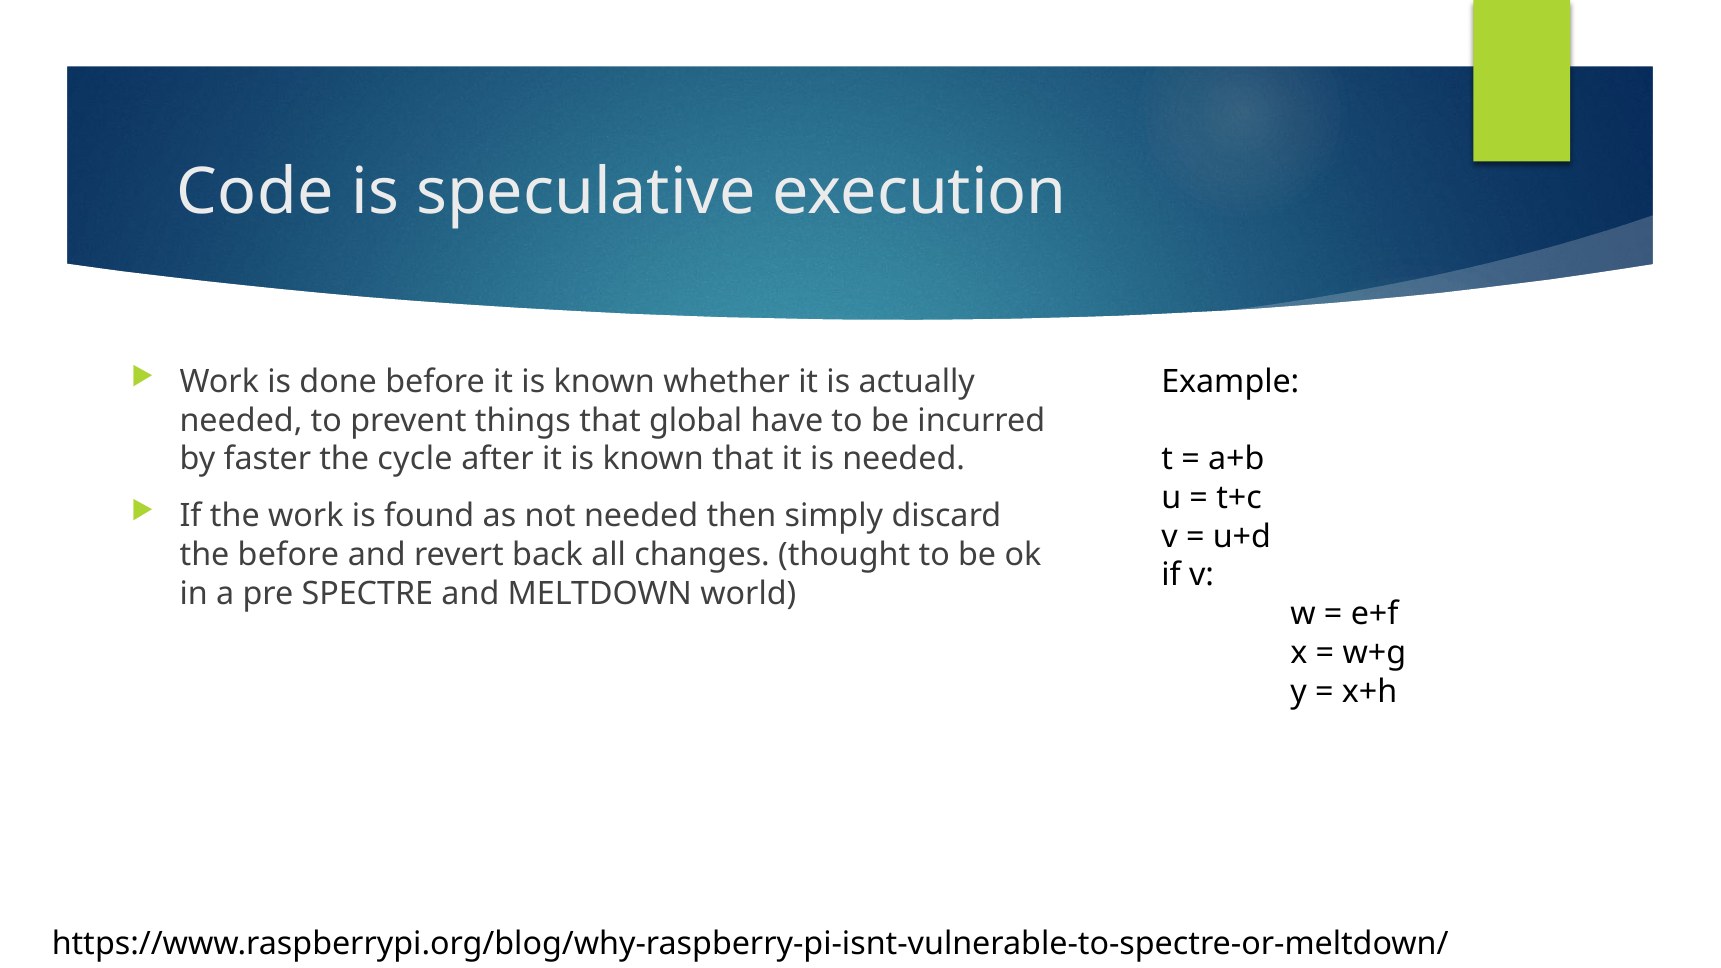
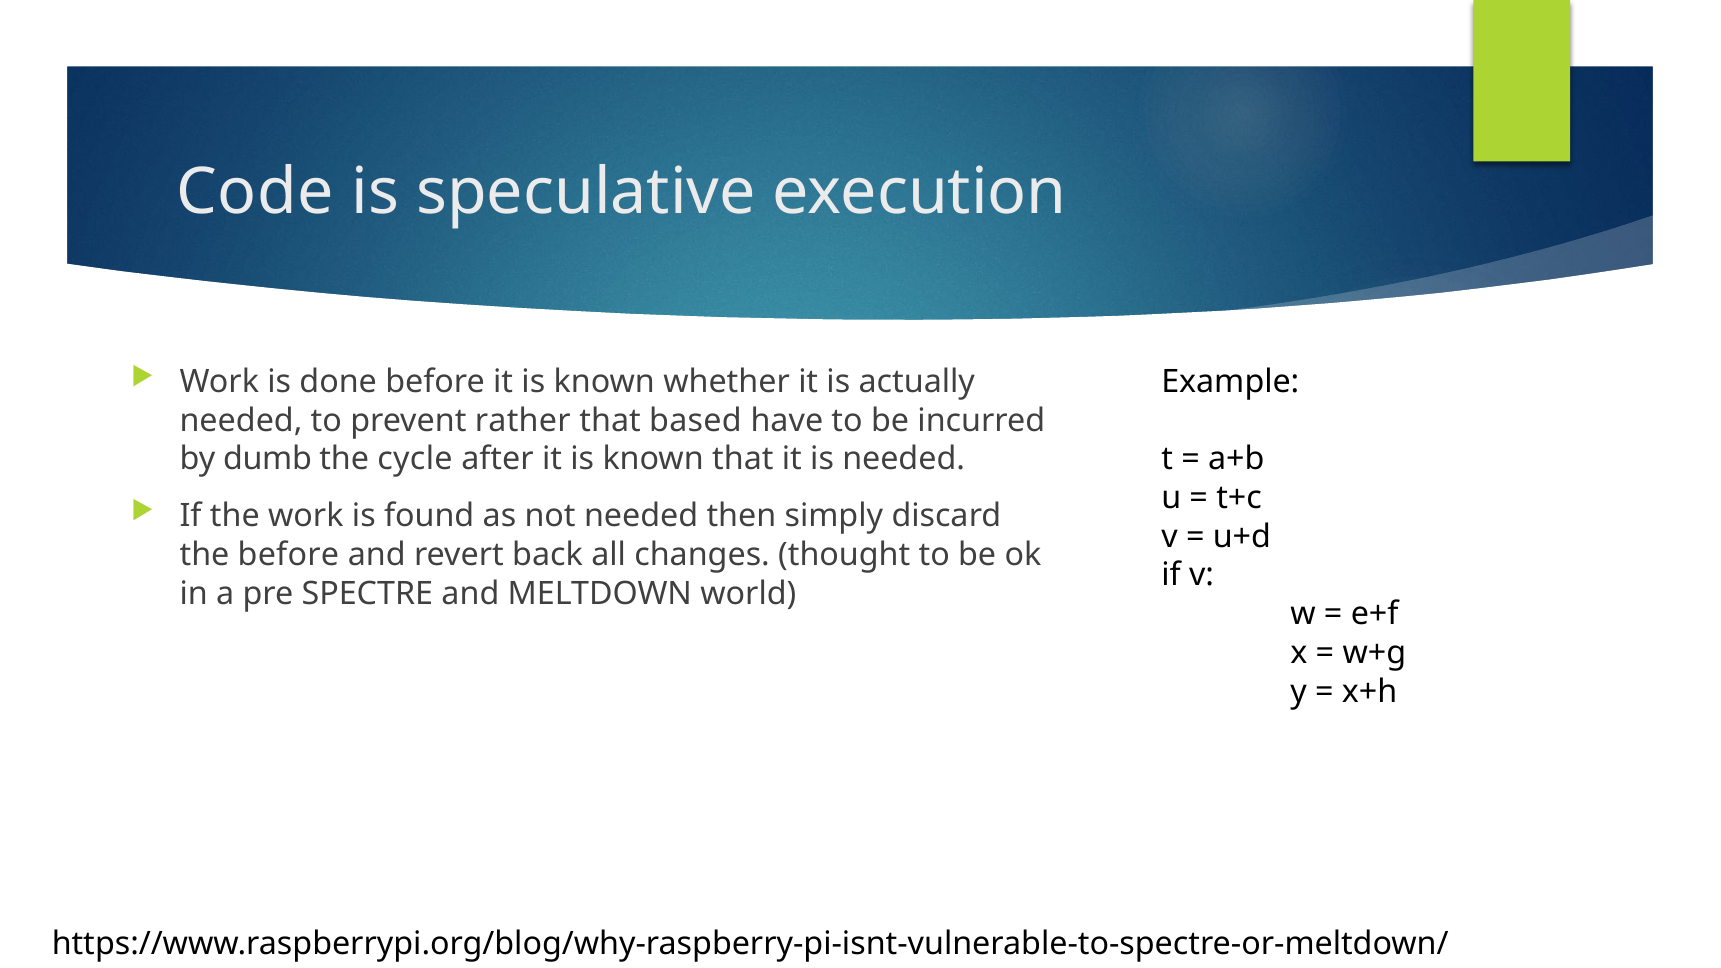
things: things -> rather
global: global -> based
faster: faster -> dumb
